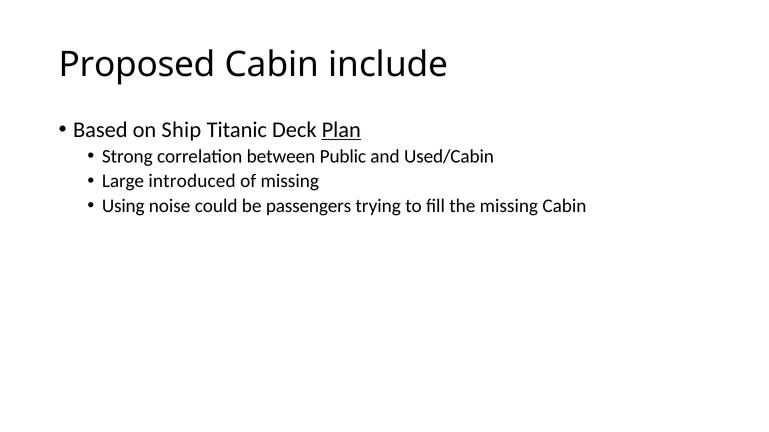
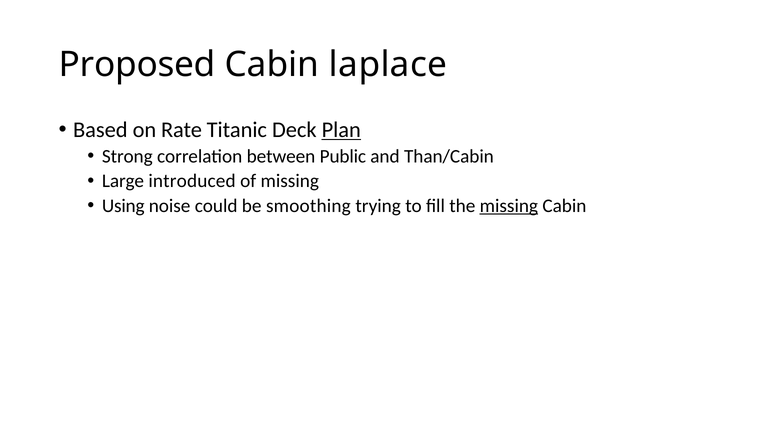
include: include -> laplace
Ship: Ship -> Rate
Used/Cabin: Used/Cabin -> Than/Cabin
passengers: passengers -> smoothing
missing at (509, 206) underline: none -> present
